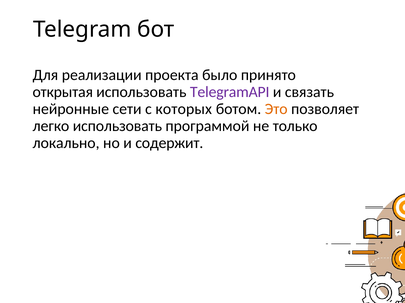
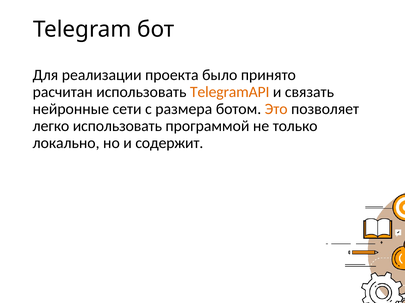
открытая: открытая -> расчитан
TelegramAPI colour: purple -> orange
которых: которых -> размера
